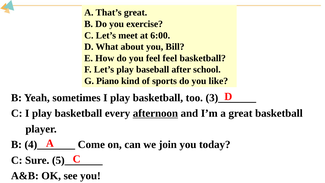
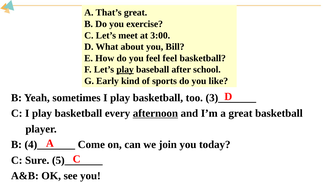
6:00: 6:00 -> 3:00
play at (125, 69) underline: none -> present
Piano: Piano -> Early
